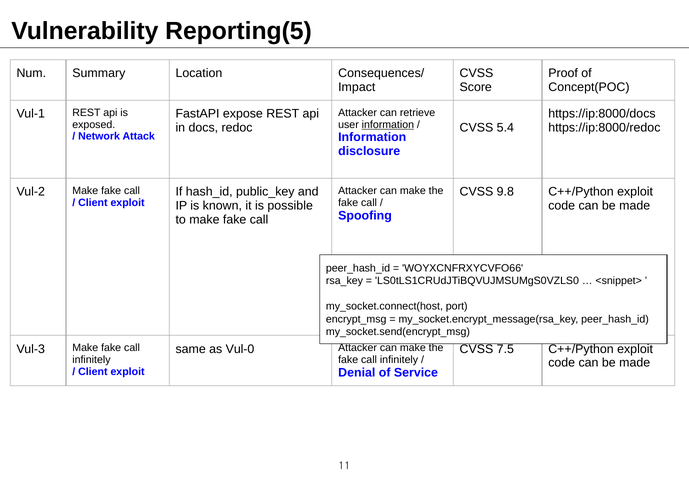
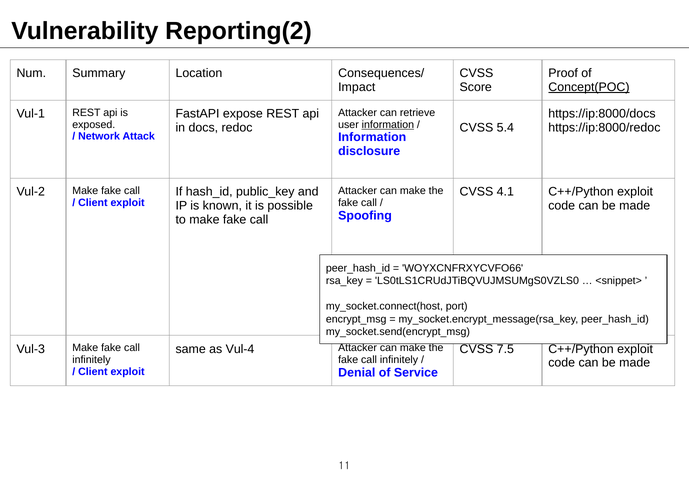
Reporting(5: Reporting(5 -> Reporting(2
Concept(POC underline: none -> present
9.8: 9.8 -> 4.1
Vul-0: Vul-0 -> Vul-4
